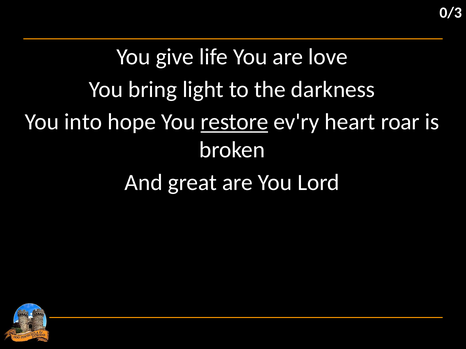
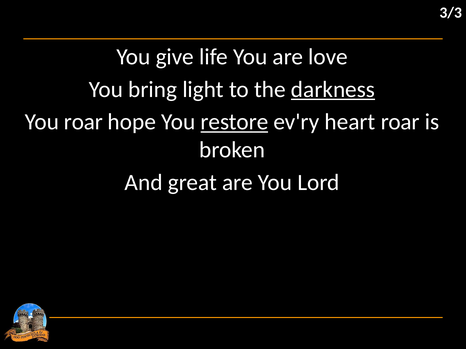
0/3: 0/3 -> 3/3
darkness underline: none -> present
You into: into -> roar
